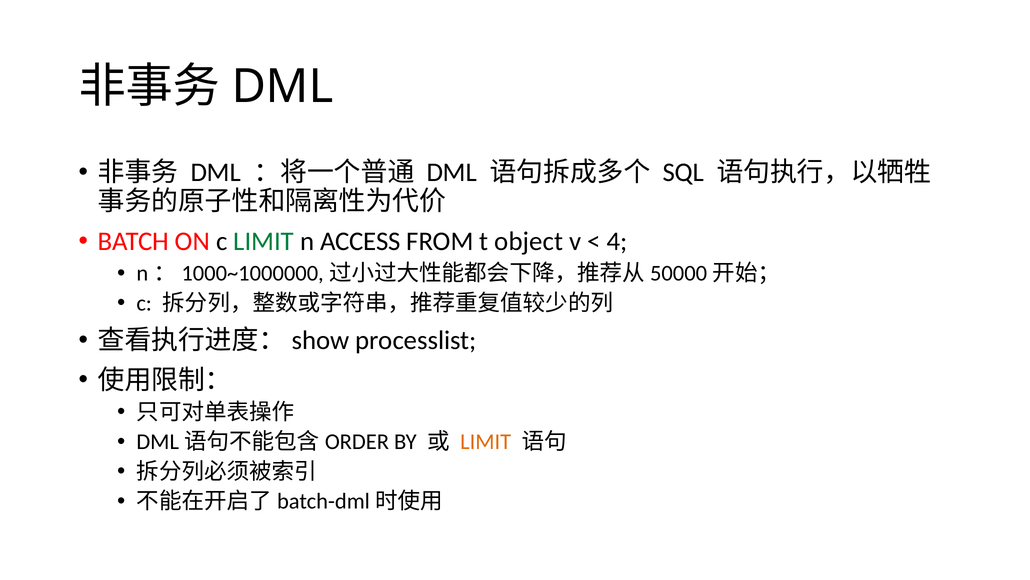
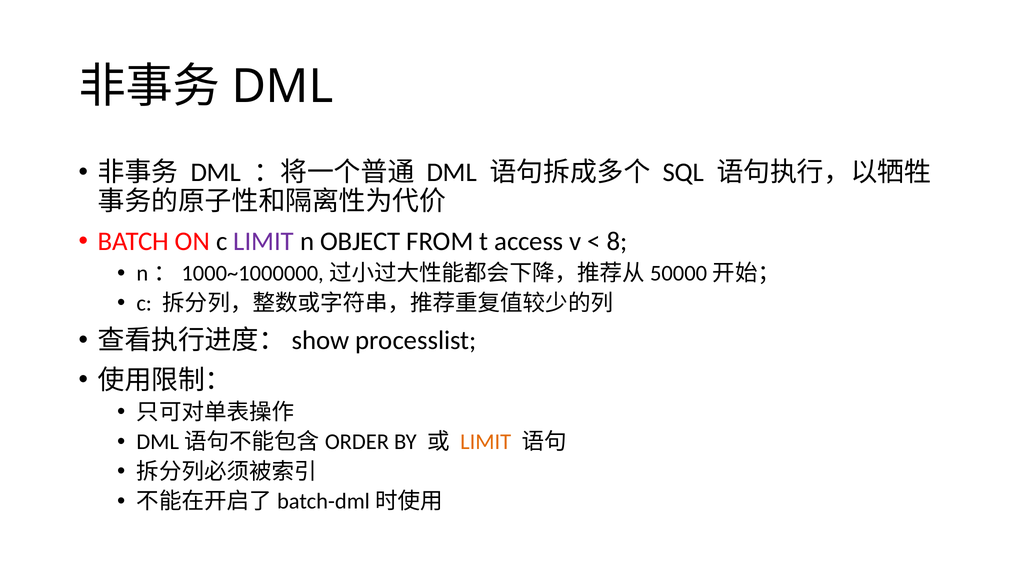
LIMIT at (264, 241) colour: green -> purple
ACCESS: ACCESS -> OBJECT
object: object -> access
4: 4 -> 8
